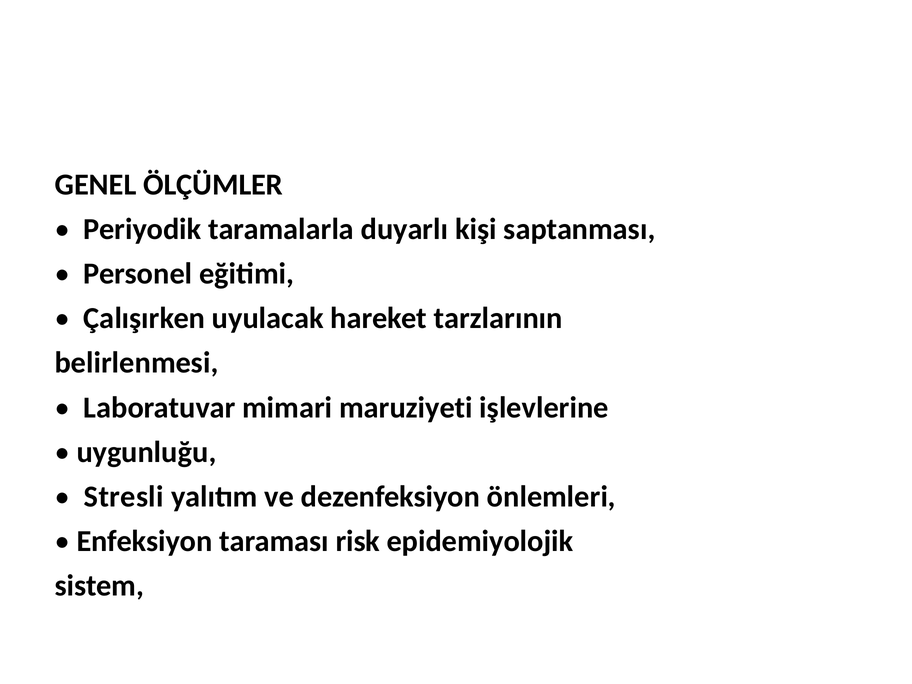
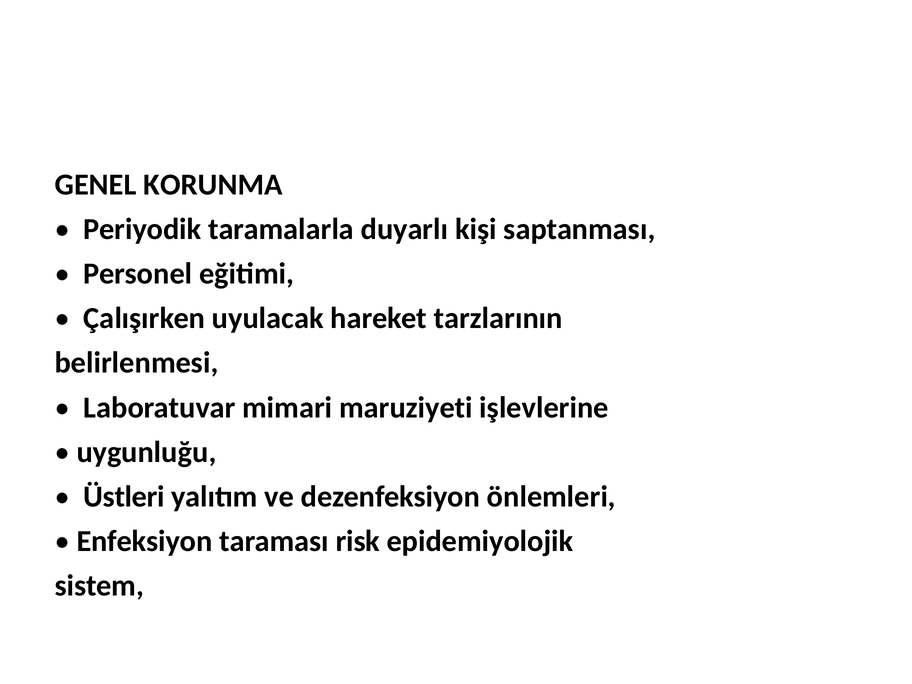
ÖLÇÜMLER: ÖLÇÜMLER -> KORUNMA
Stresli: Stresli -> Üstleri
